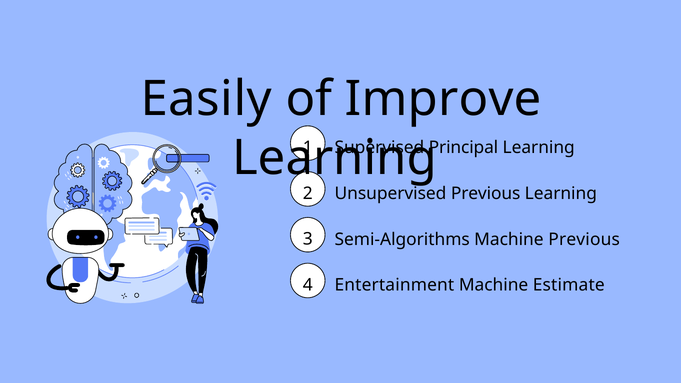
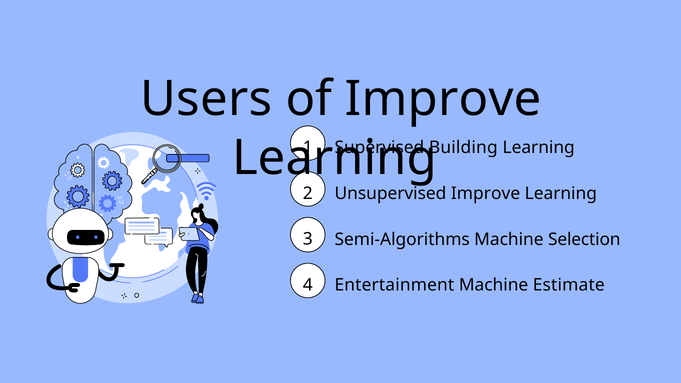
Easily: Easily -> Users
Principal: Principal -> Building
Unsupervised Previous: Previous -> Improve
Machine Previous: Previous -> Selection
